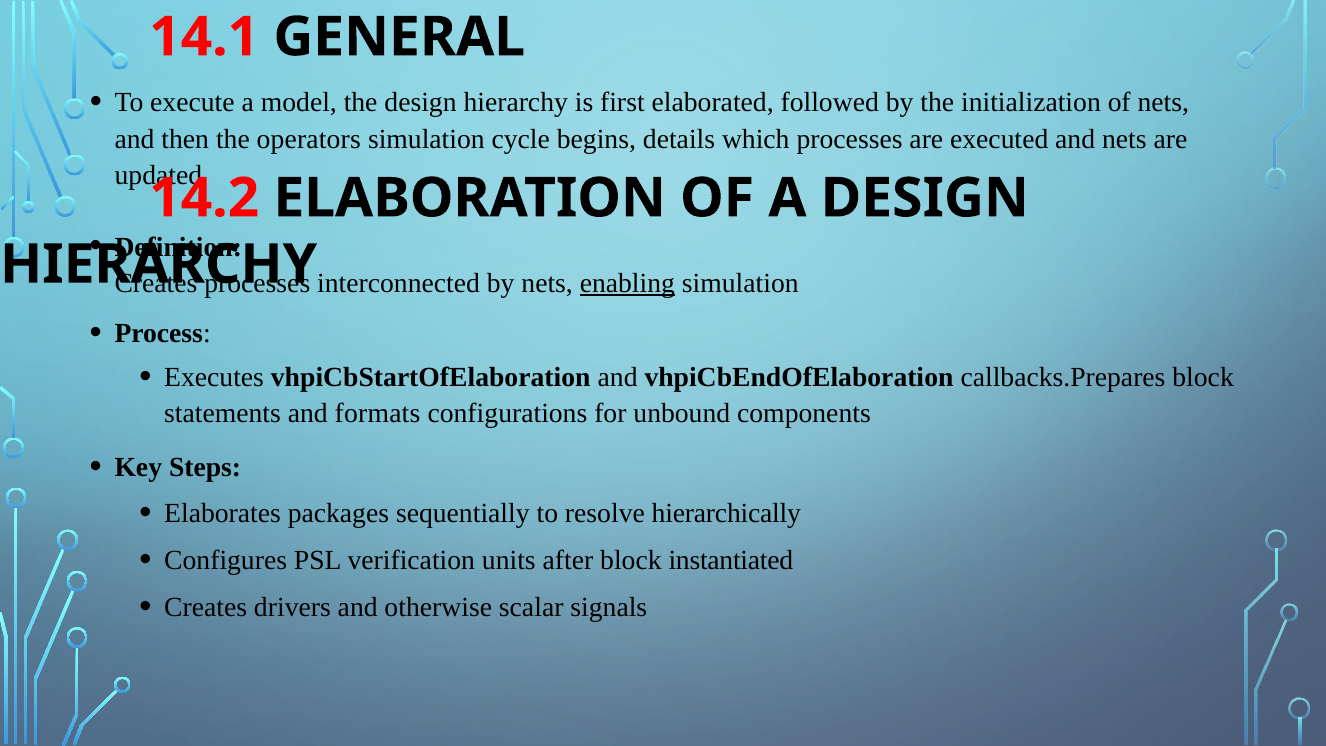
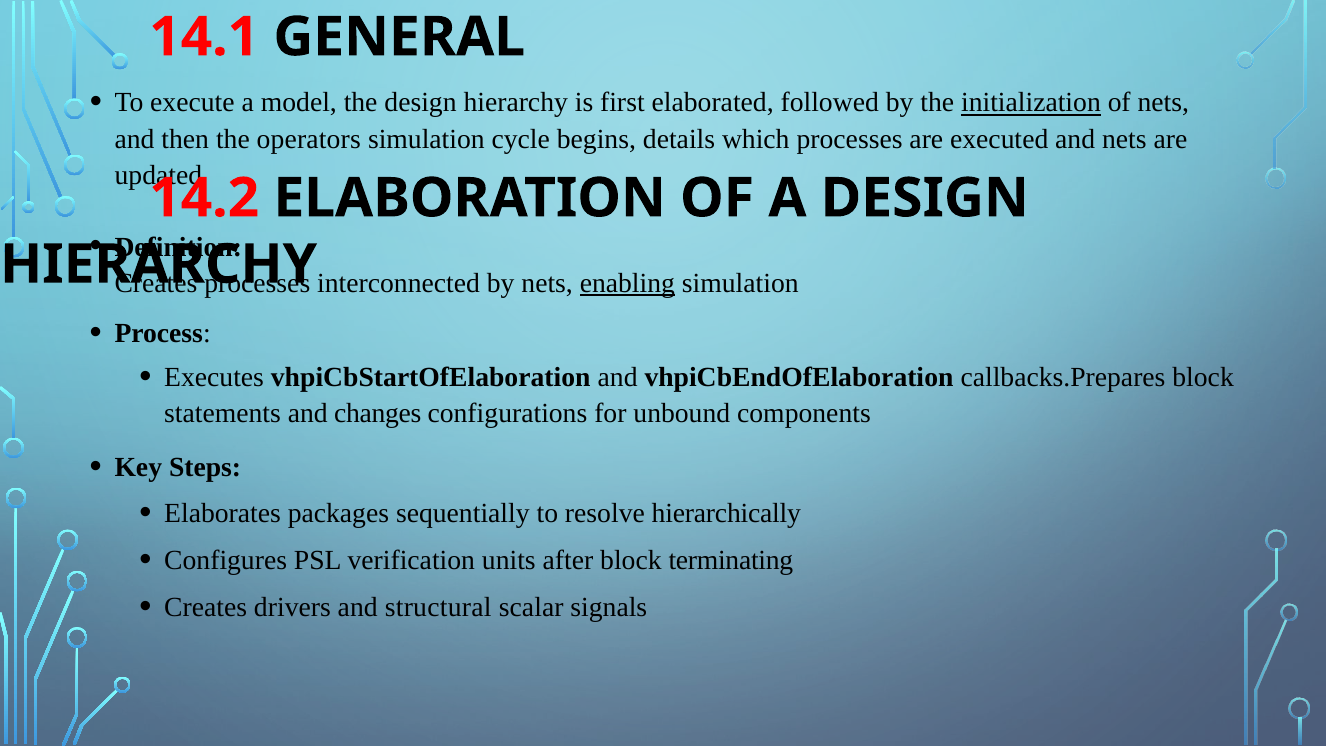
initialization underline: none -> present
formats: formats -> changes
instantiated: instantiated -> terminating
otherwise: otherwise -> structural
